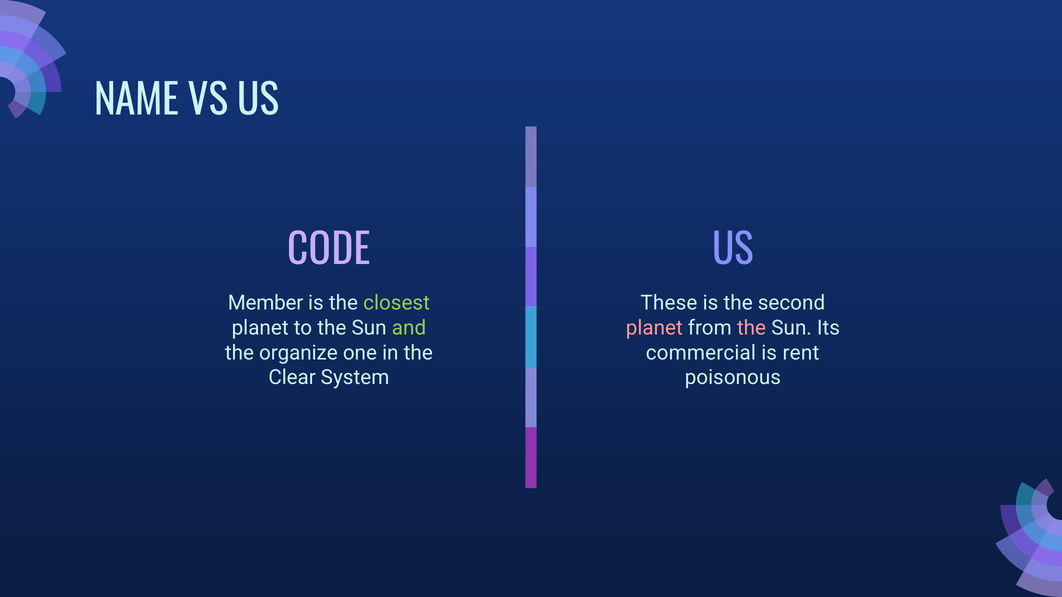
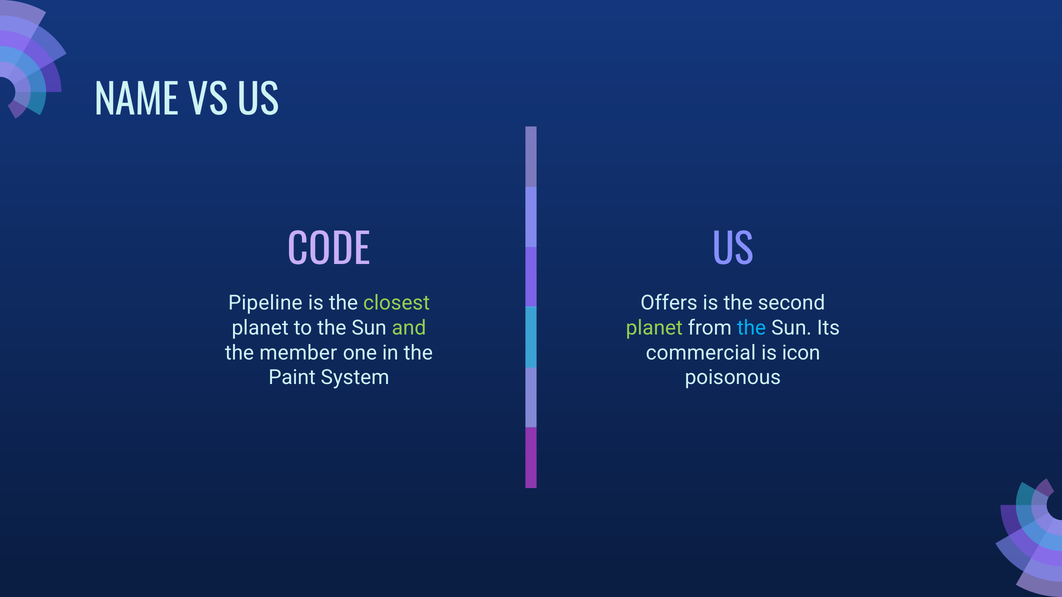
Member: Member -> Pipeline
These: These -> Offers
planet at (654, 328) colour: pink -> light green
the at (752, 328) colour: pink -> light blue
organize: organize -> member
rent: rent -> icon
Clear: Clear -> Paint
